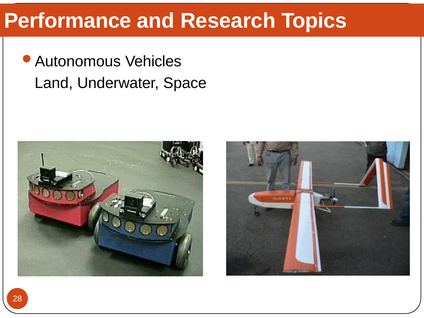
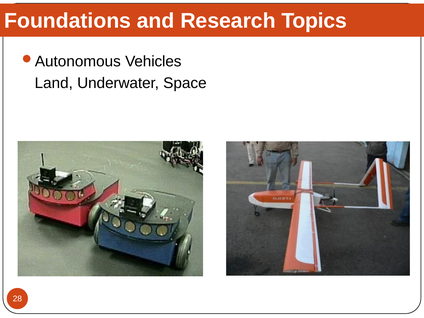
Performance: Performance -> Foundations
